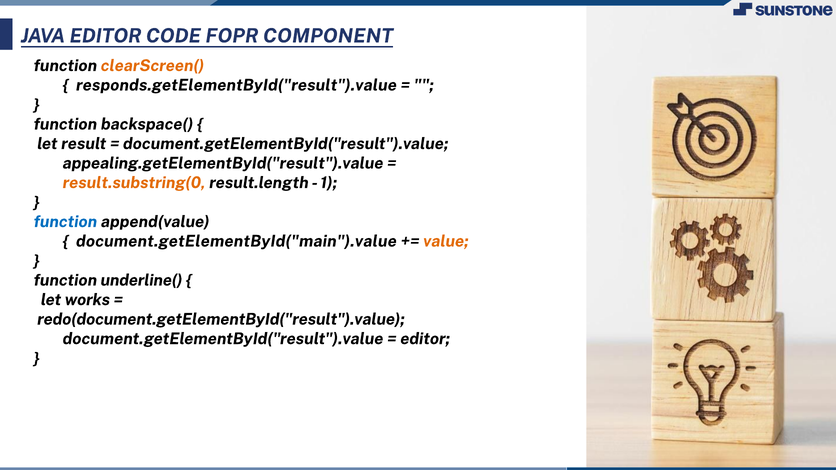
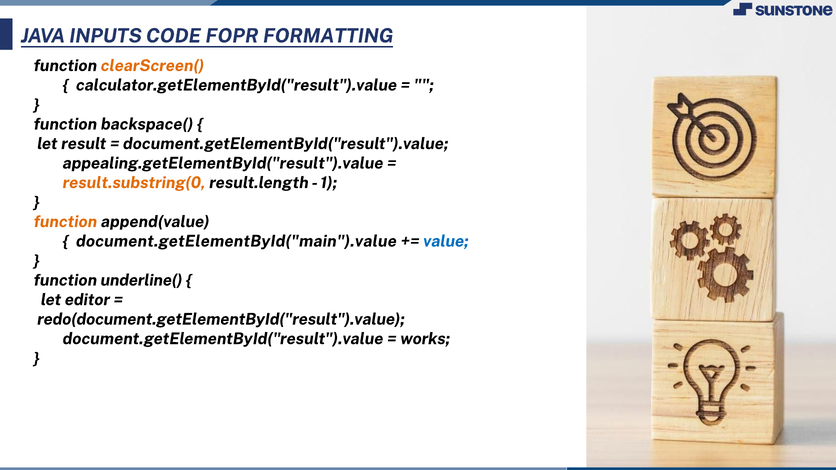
JAVA EDITOR: EDITOR -> INPUTS
COMPONENT: COMPONENT -> FORMATTING
responds.getElementById("result").value: responds.getElementById("result").value -> calculator.getElementById("result").value
function at (65, 222) colour: blue -> orange
value colour: orange -> blue
works: works -> editor
editor at (425, 339): editor -> works
